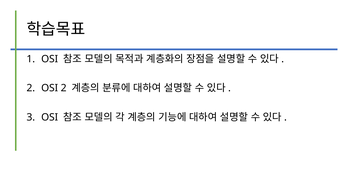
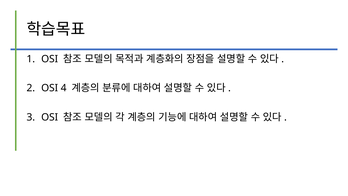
OSI 2: 2 -> 4
